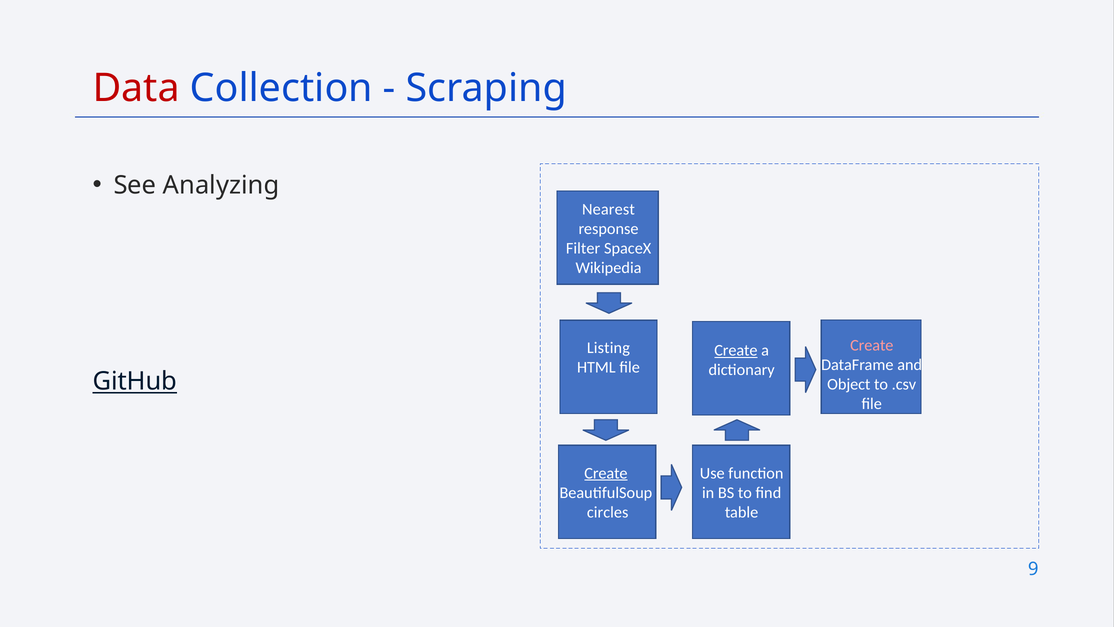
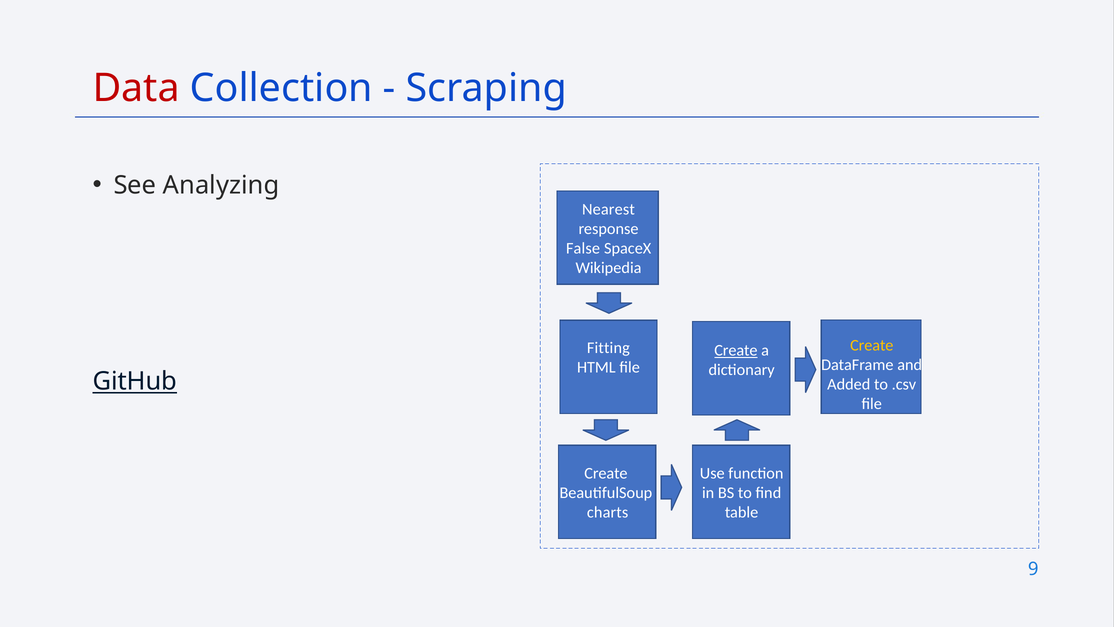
Filter: Filter -> False
Create at (872, 345) colour: pink -> yellow
Listing: Listing -> Fitting
Object: Object -> Added
Create at (606, 473) underline: present -> none
circles: circles -> charts
